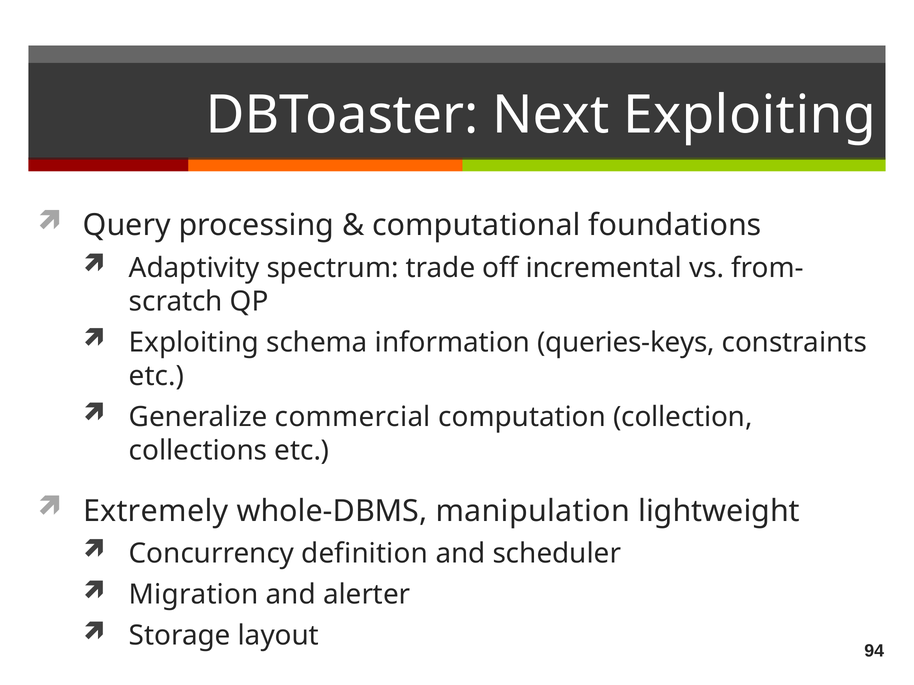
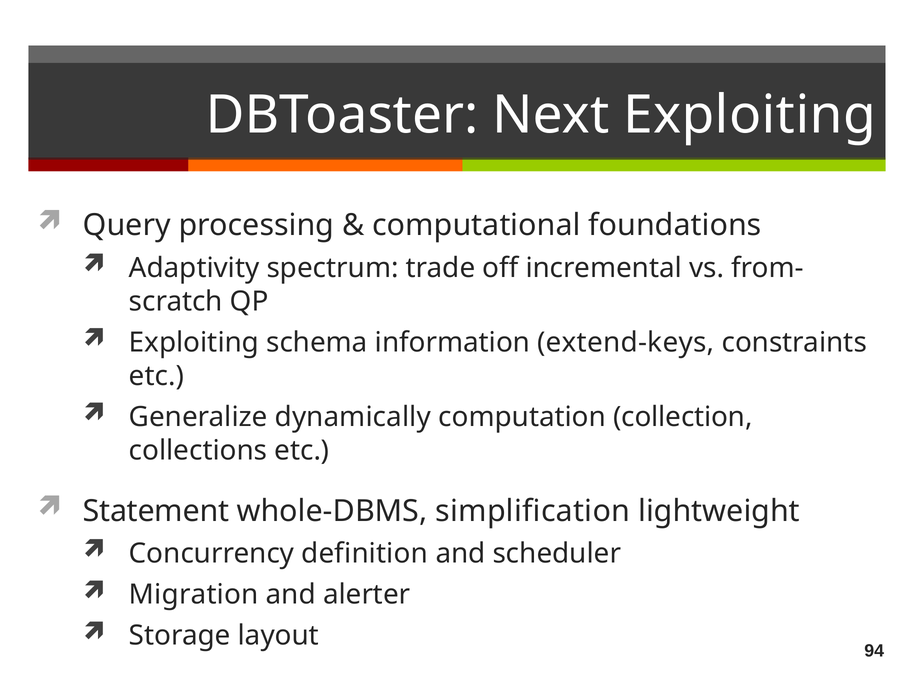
queries-keys: queries-keys -> extend-keys
commercial: commercial -> dynamically
Extremely: Extremely -> Statement
manipulation: manipulation -> simplification
